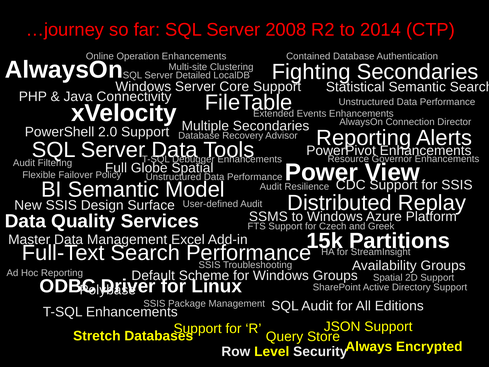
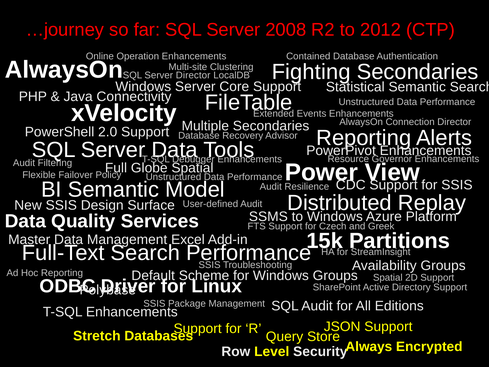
2014: 2014 -> 2012
Server Detailed: Detailed -> Director
